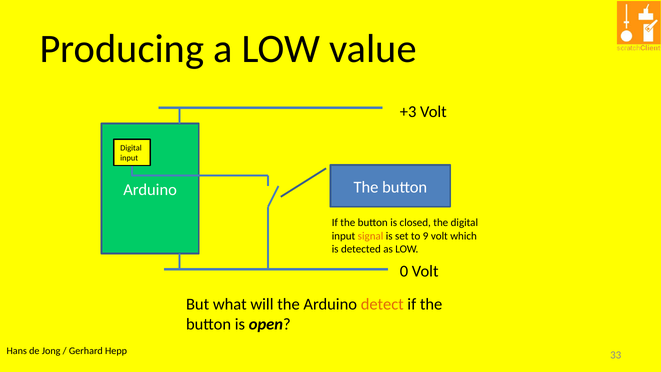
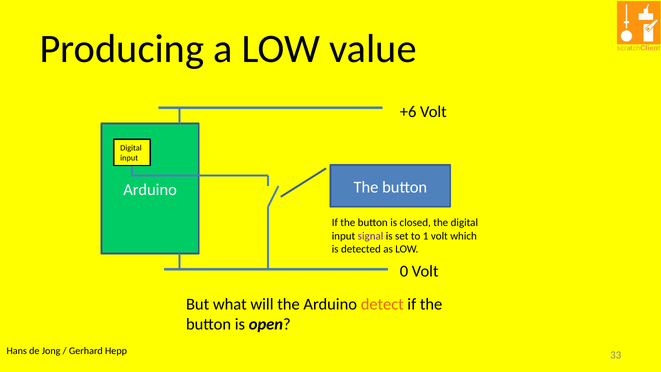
+3: +3 -> +6
signal colour: orange -> purple
9: 9 -> 1
